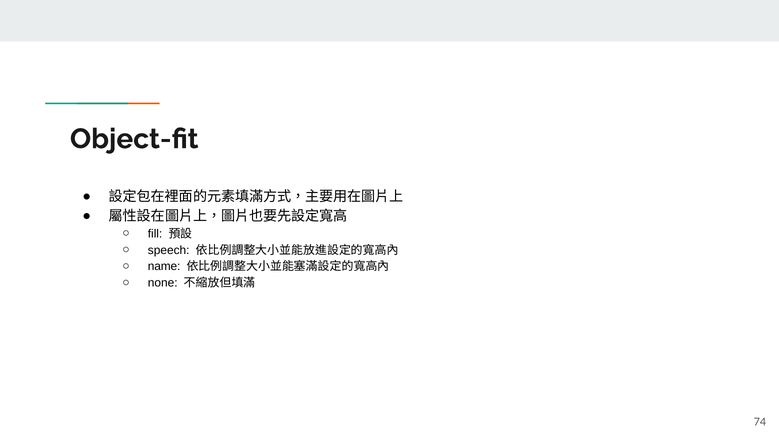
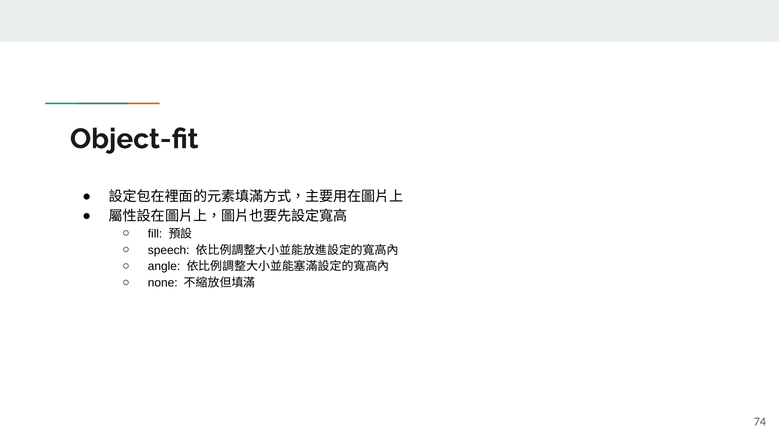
name: name -> angle
